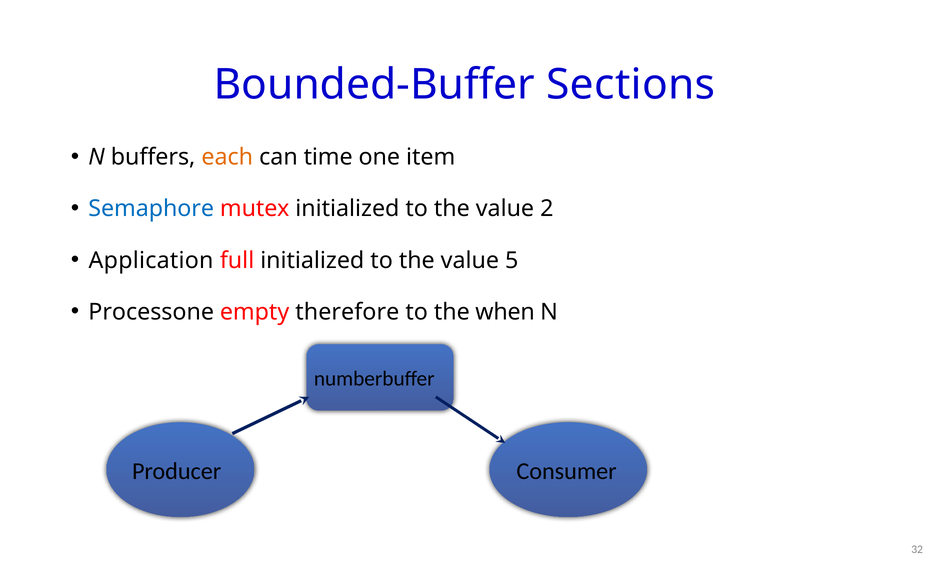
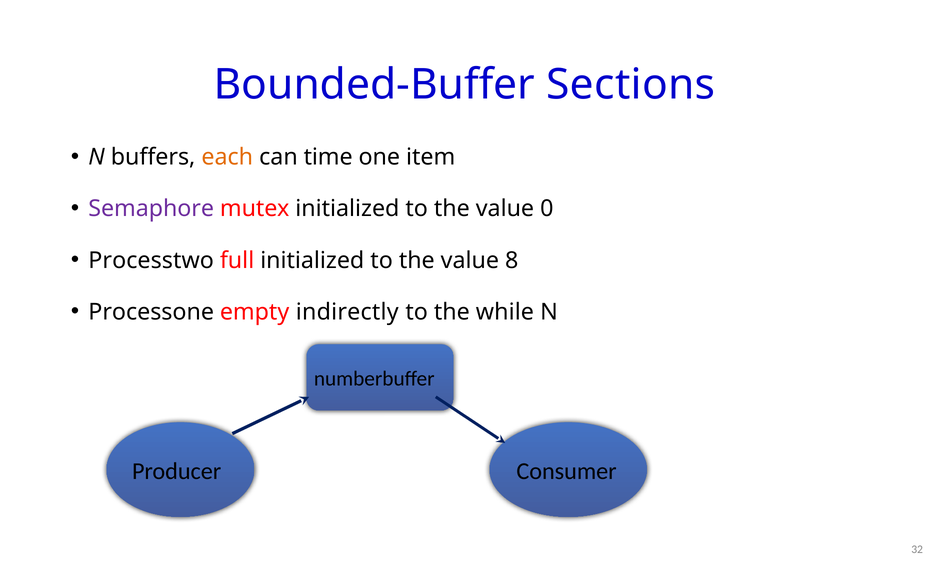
Semaphore colour: blue -> purple
2: 2 -> 0
Application: Application -> Processtwo
5: 5 -> 8
therefore: therefore -> indirectly
when: when -> while
